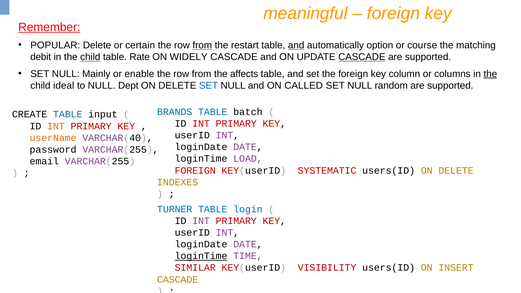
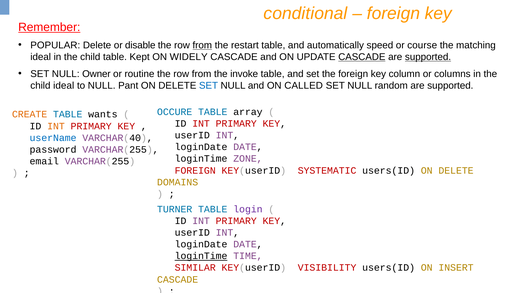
meaningful: meaningful -> conditional
certain: certain -> disable
and at (296, 45) underline: present -> none
option: option -> speed
debit at (41, 57): debit -> ideal
child at (90, 57) underline: present -> none
Rate: Rate -> Kept
supported at (428, 57) underline: none -> present
Mainly: Mainly -> Owner
enable: enable -> routine
affects: affects -> invoke
the at (490, 74) underline: present -> none
Dept: Dept -> Pant
BRANDS: BRANDS -> OCCURE
batch: batch -> array
CREATE colour: black -> orange
input: input -> wants
userName colour: orange -> blue
LOAD: LOAD -> ZONE
INDEXES: INDEXES -> DOMAINS
login colour: blue -> purple
